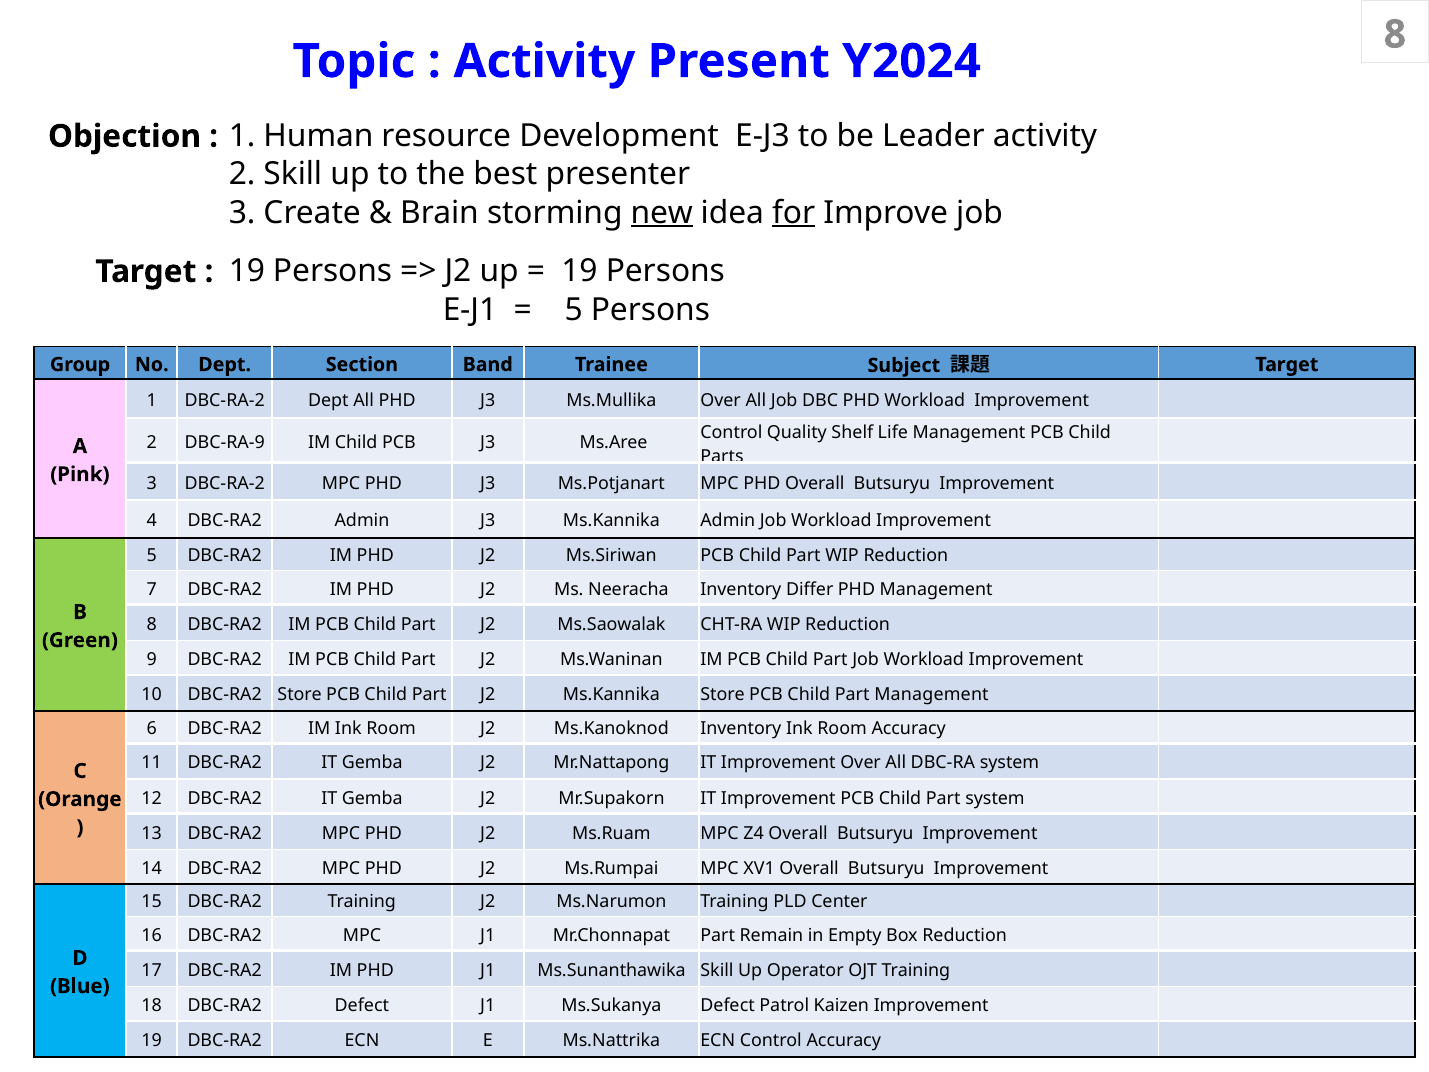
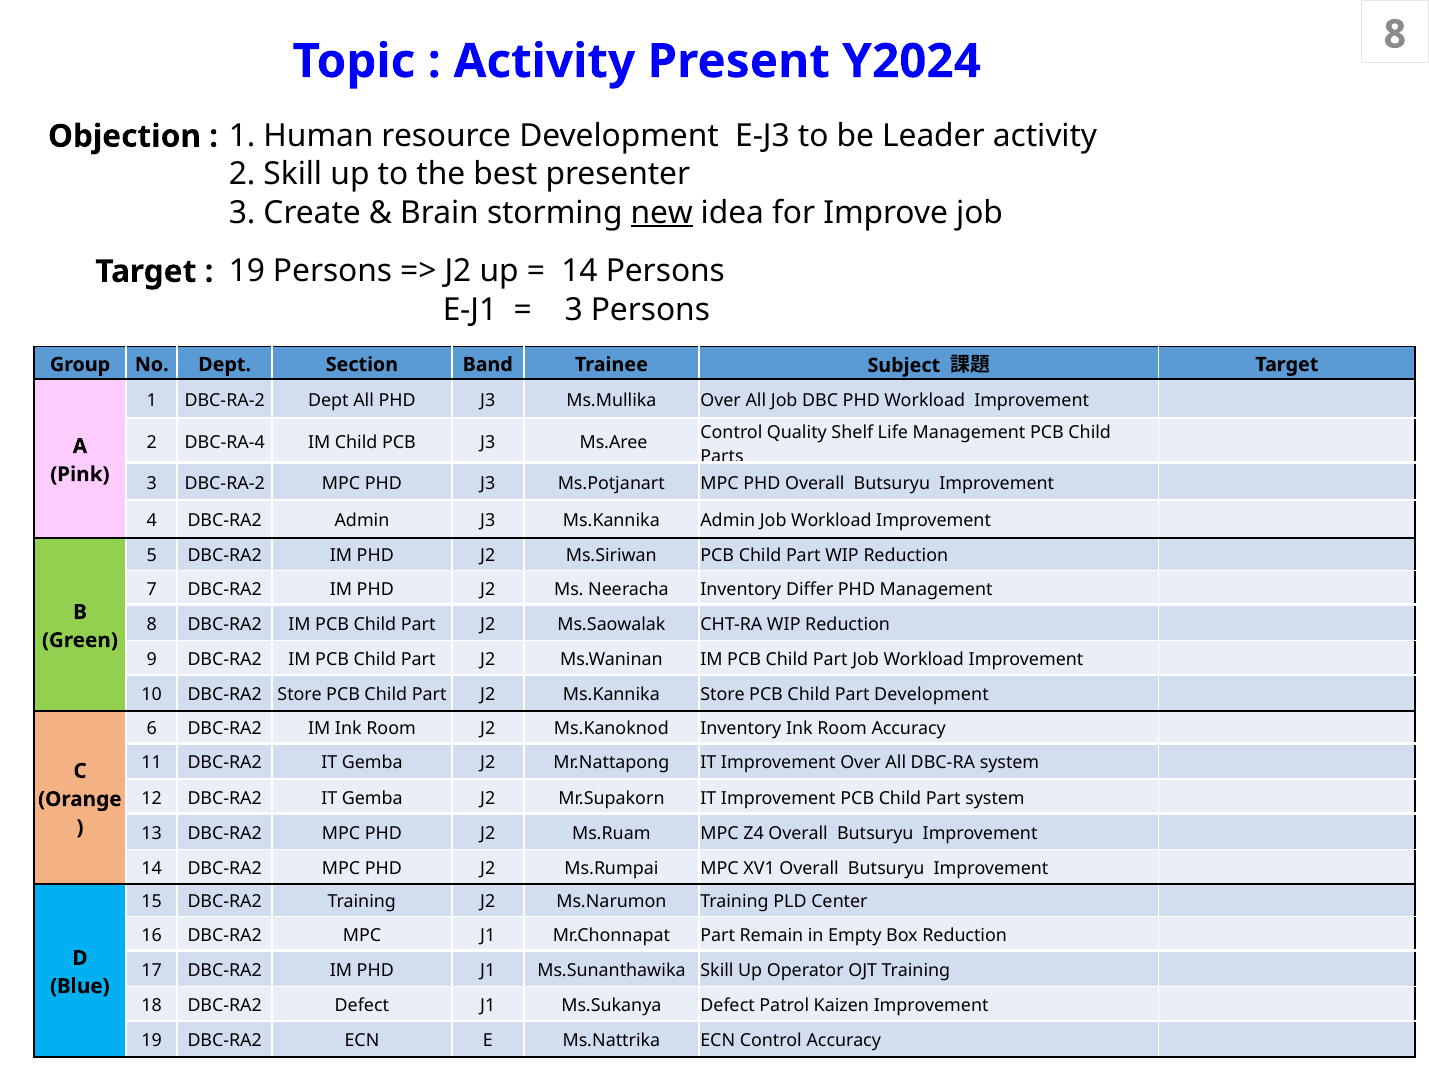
for underline: present -> none
19 at (580, 271): 19 -> 14
5 at (574, 310): 5 -> 3
DBC-RA-9: DBC-RA-9 -> DBC-RA-4
Part Management: Management -> Development
